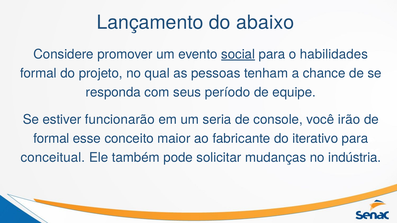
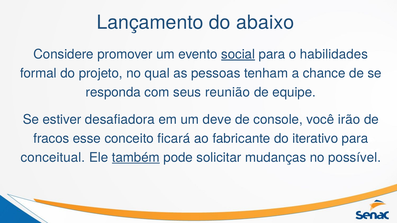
período: período -> reunião
funcionarão: funcionarão -> desafiadora
seria: seria -> deve
formal at (51, 139): formal -> fracos
maior: maior -> ficará
também underline: none -> present
indústria: indústria -> possível
